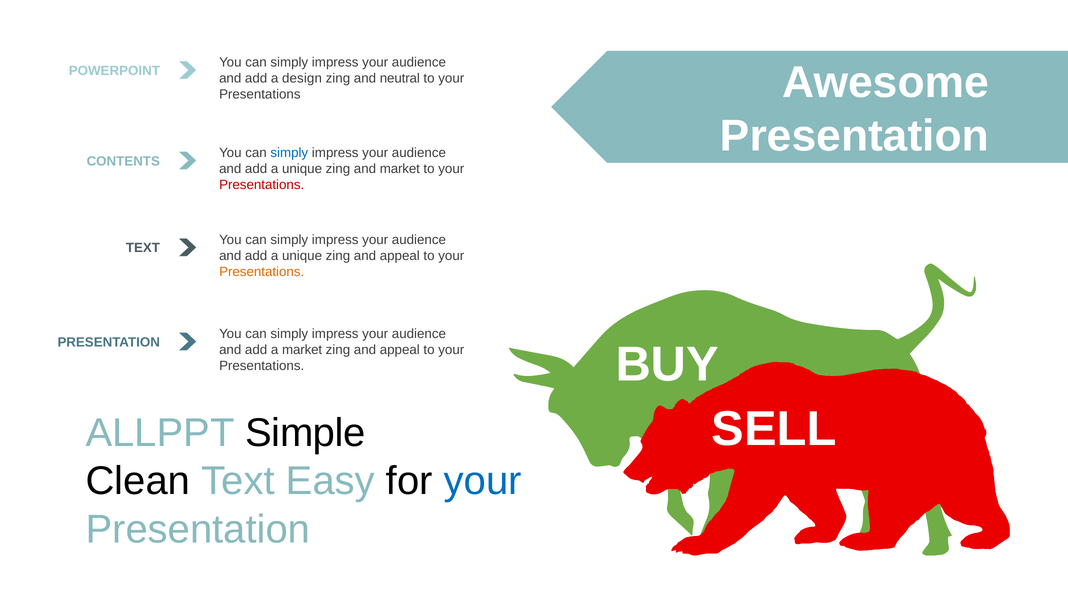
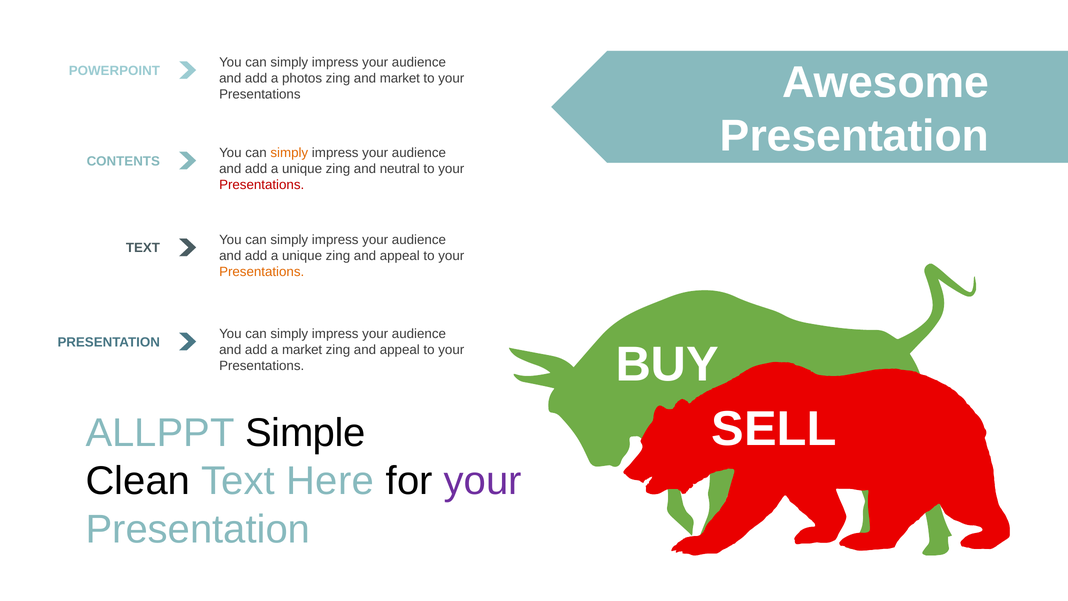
design: design -> photos
and neutral: neutral -> market
simply at (289, 153) colour: blue -> orange
and market: market -> neutral
Easy: Easy -> Here
your at (483, 481) colour: blue -> purple
